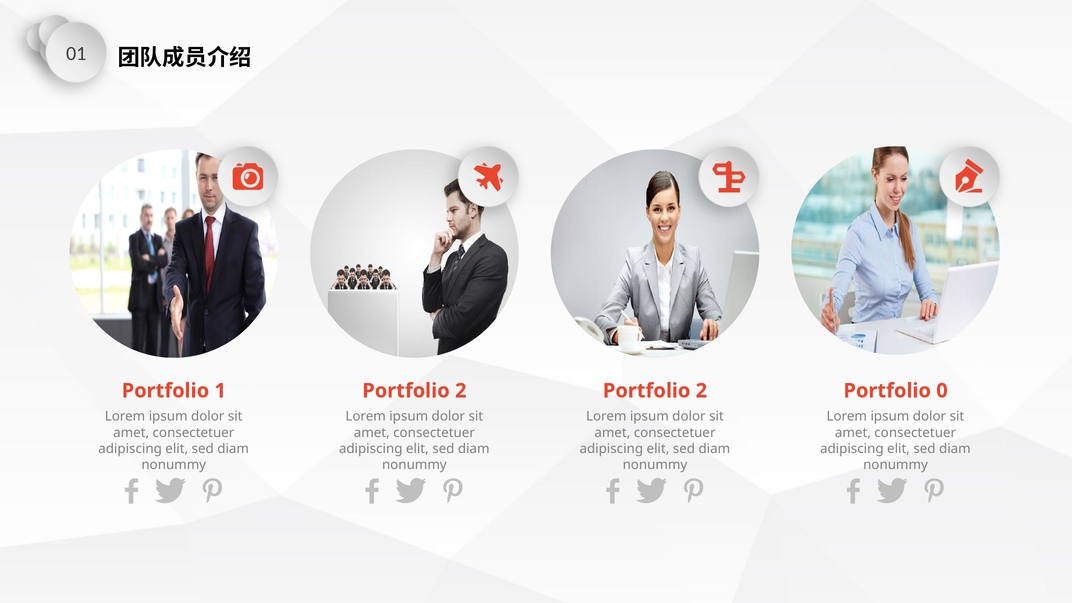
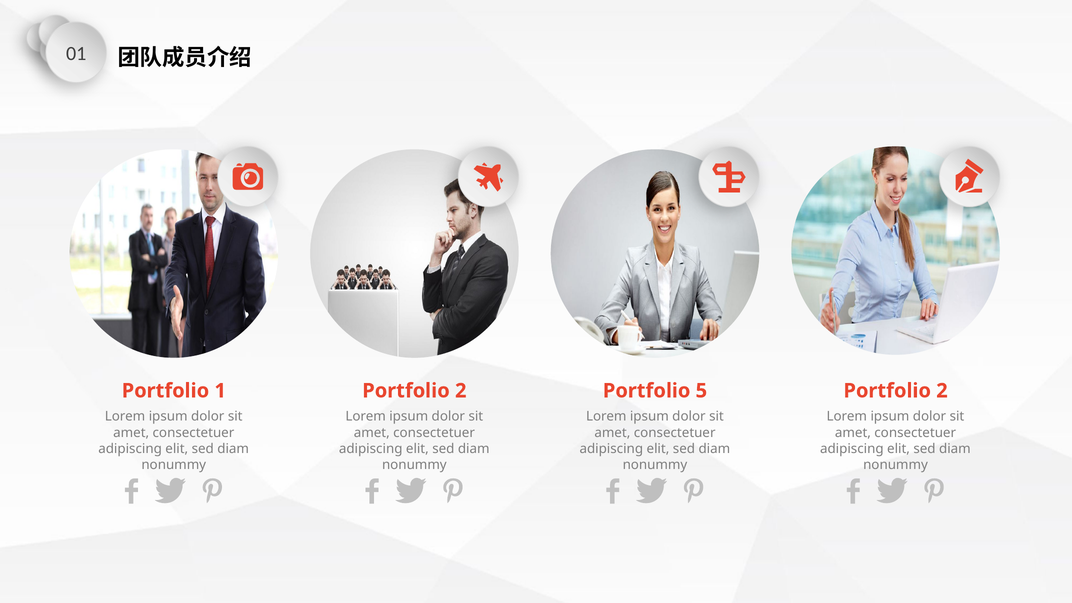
2 at (701, 391): 2 -> 5
0 at (942, 391): 0 -> 2
